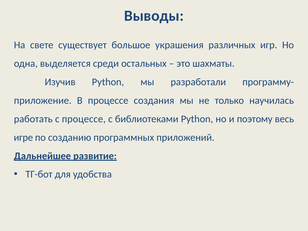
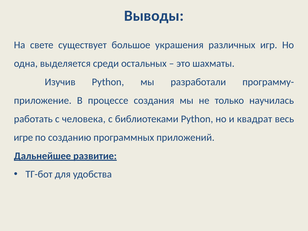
с процессе: процессе -> человека
поэтому: поэтому -> квадрат
